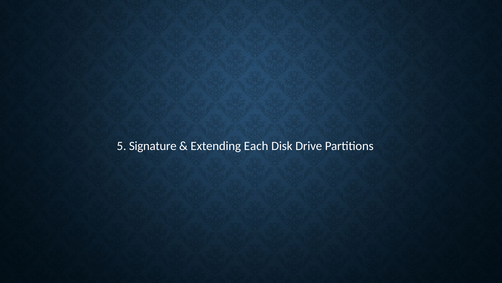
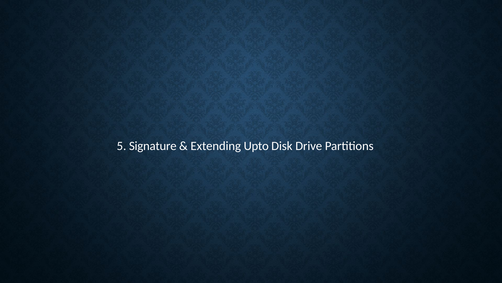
Each: Each -> Upto
